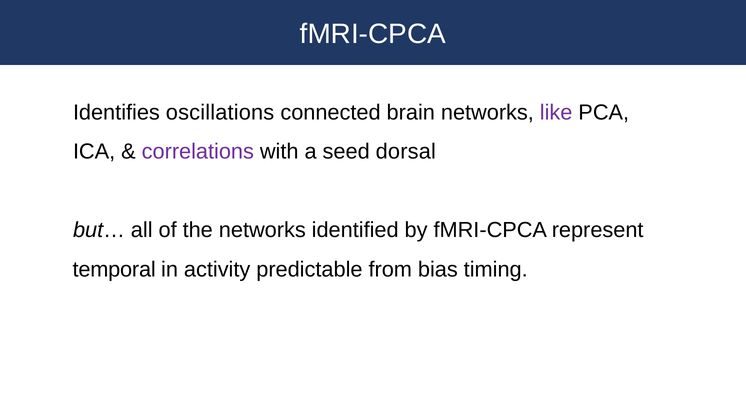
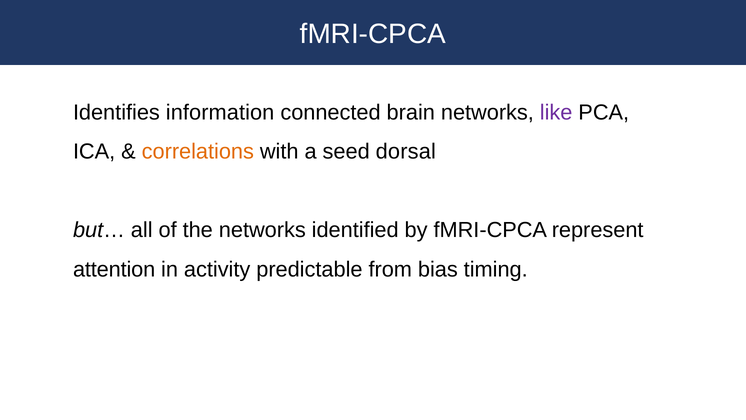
oscillations: oscillations -> information
correlations colour: purple -> orange
temporal: temporal -> attention
